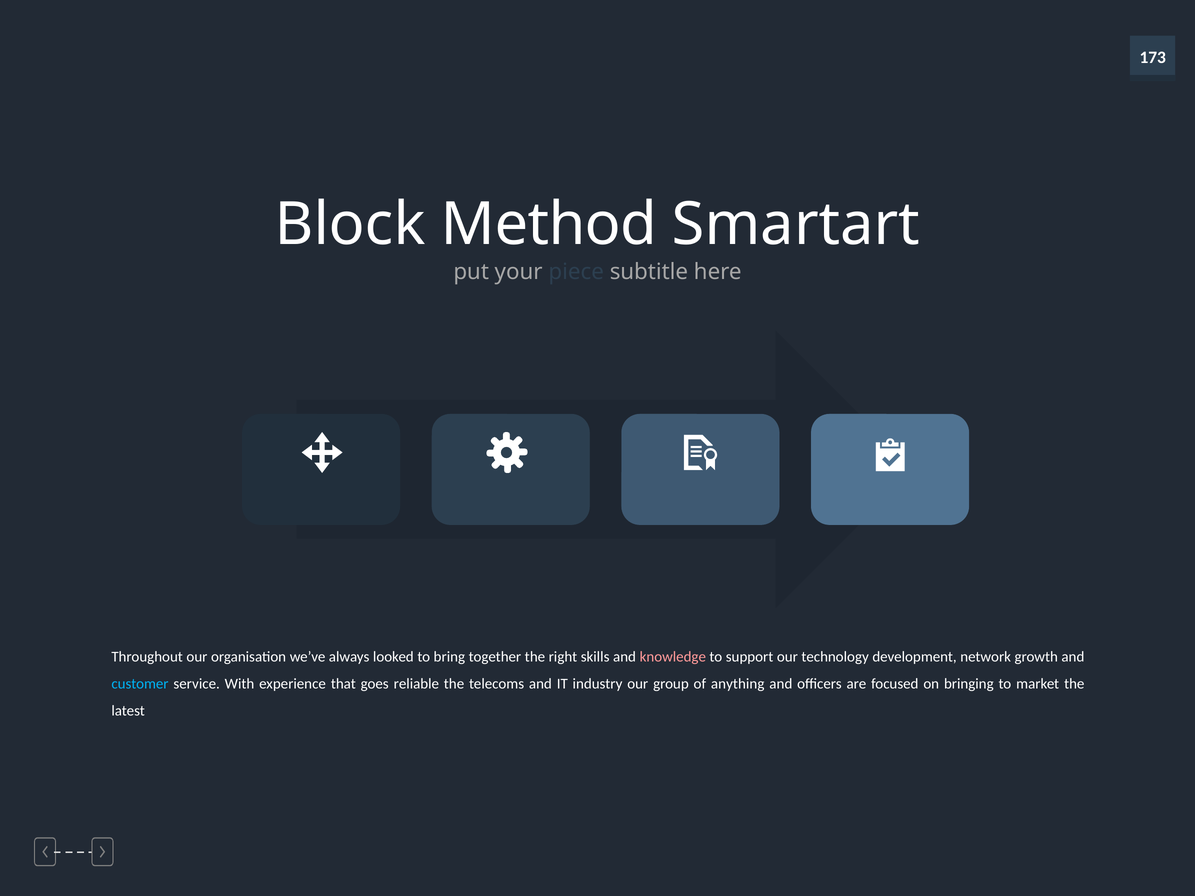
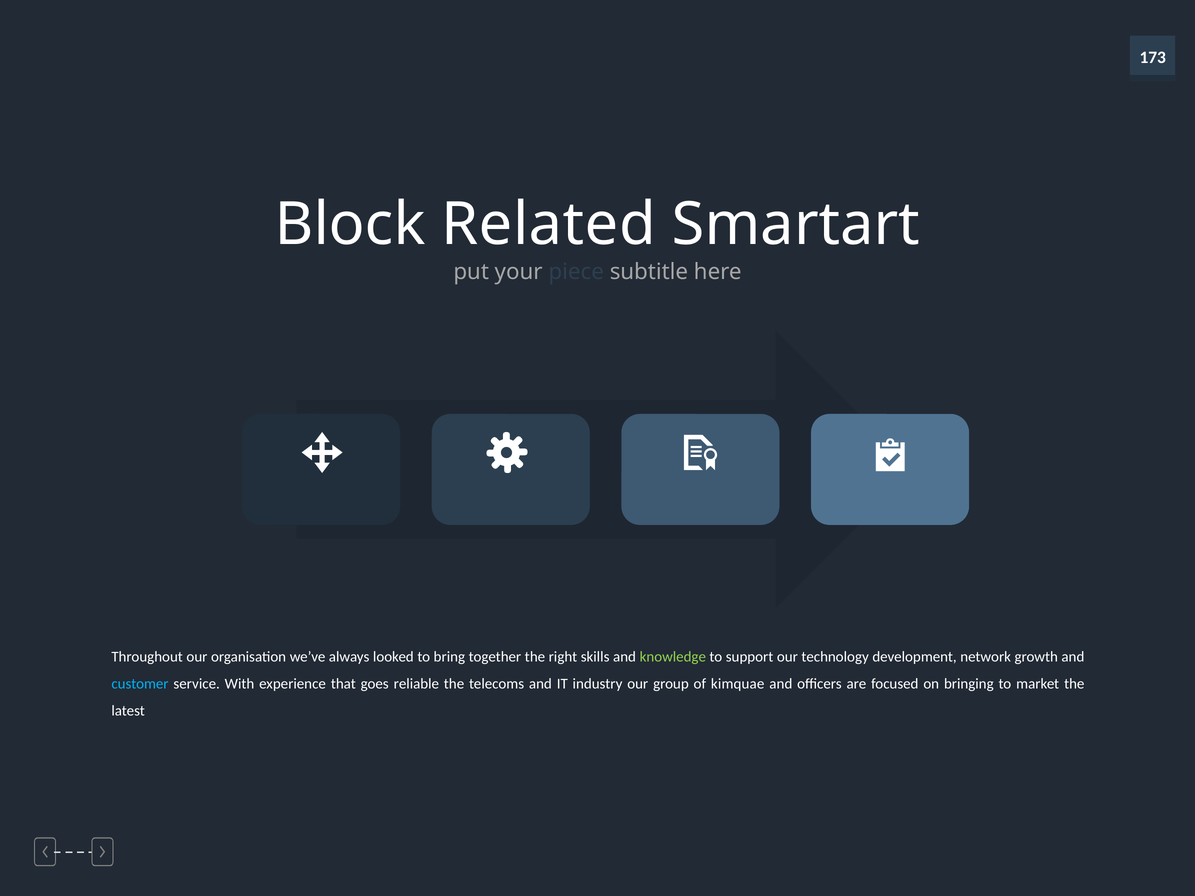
Method: Method -> Related
knowledge colour: pink -> light green
anything: anything -> kimquae
